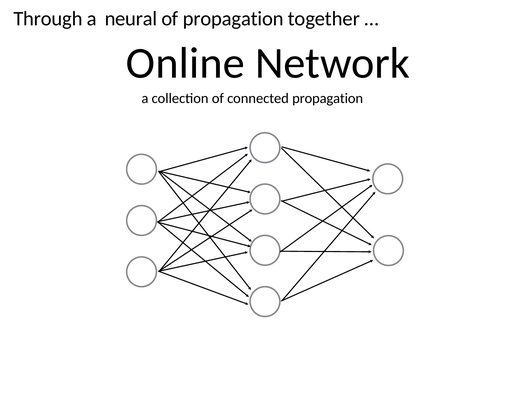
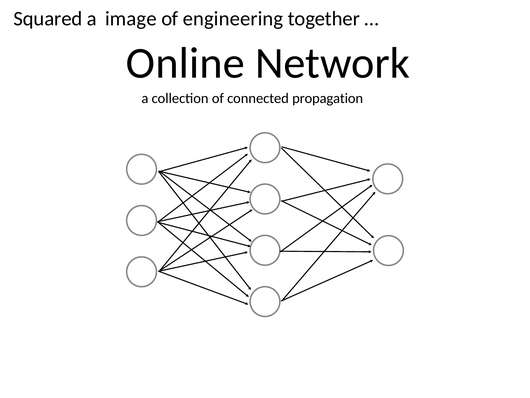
Through: Through -> Squared
neural: neural -> image
of propagation: propagation -> engineering
